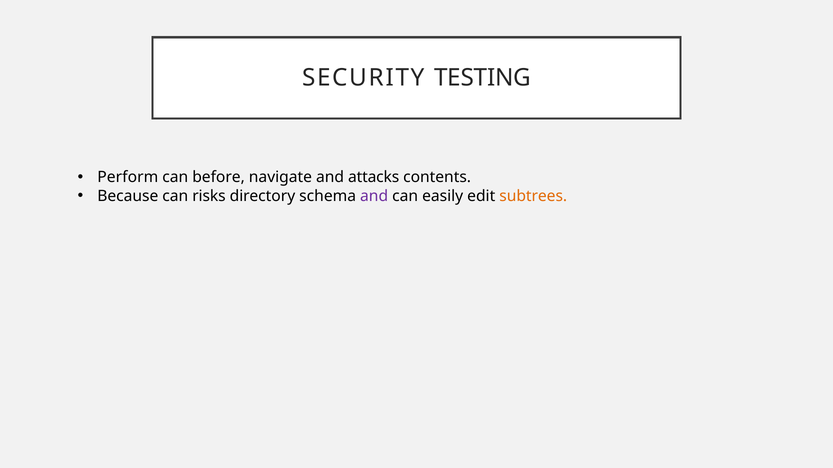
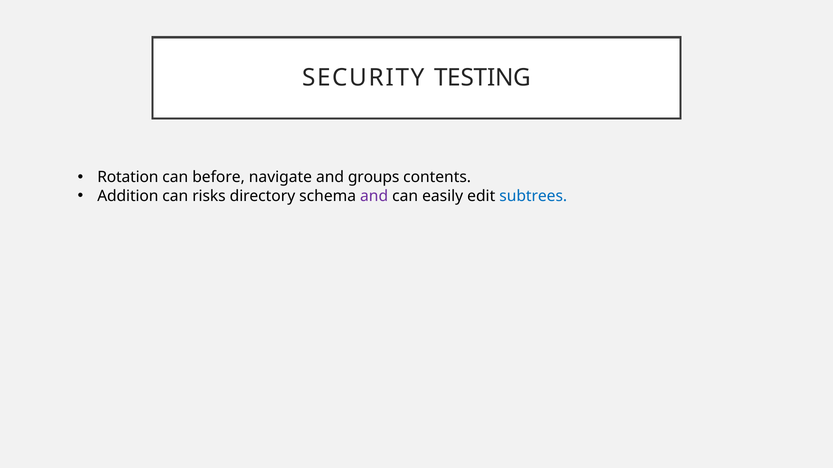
Perform: Perform -> Rotation
attacks: attacks -> groups
Because: Because -> Addition
subtrees colour: orange -> blue
